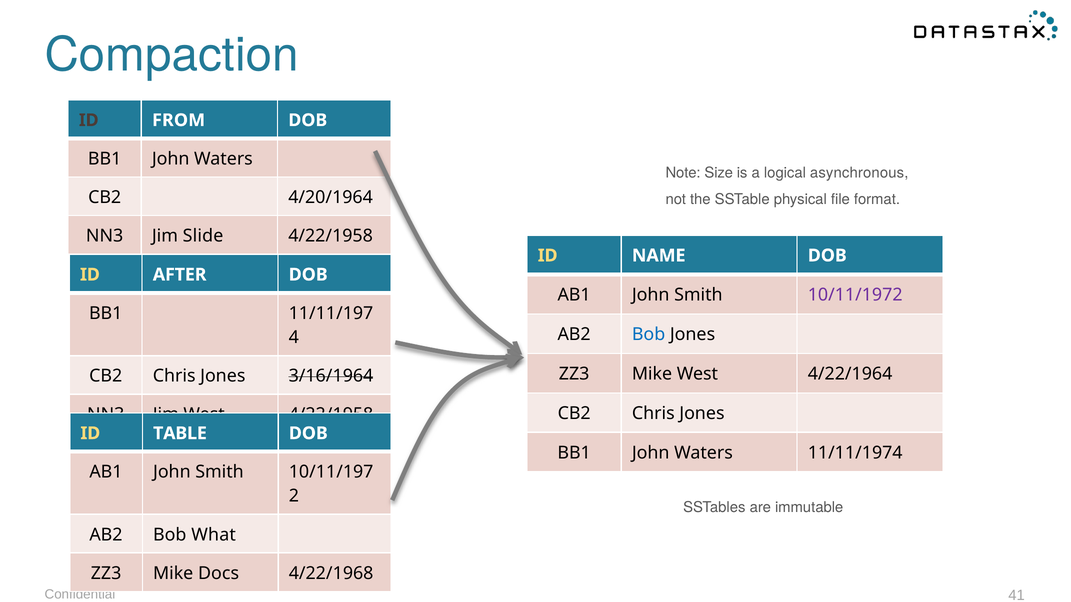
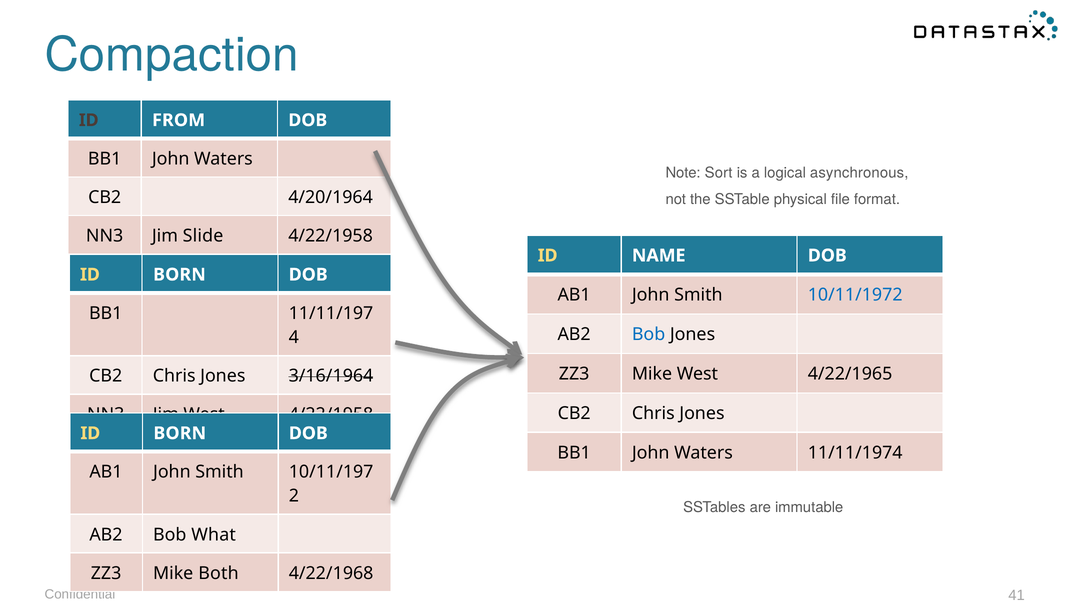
Size: Size -> Sort
AFTER at (180, 275): AFTER -> BORN
10/11/1972 colour: purple -> blue
4/22/1964: 4/22/1964 -> 4/22/1965
TABLE at (180, 434): TABLE -> BORN
Docs: Docs -> Both
